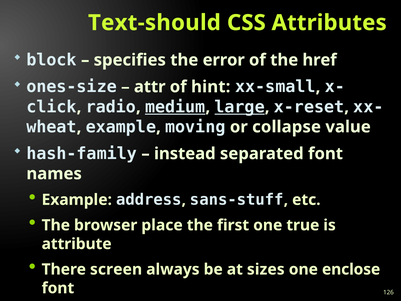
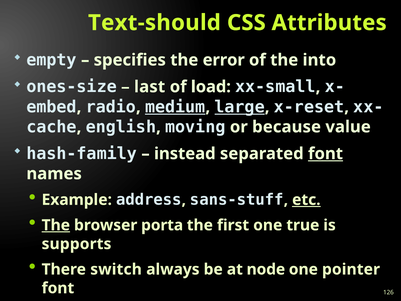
block: block -> empty
href: href -> into
attr: attr -> last
hint: hint -> load
click: click -> embed
wheat: wheat -> cache
example at (121, 127): example -> english
collapse: collapse -> because
font at (326, 154) underline: none -> present
etc underline: none -> present
The at (56, 225) underline: none -> present
place: place -> porta
attribute: attribute -> supports
screen: screen -> switch
sizes: sizes -> node
enclose: enclose -> pointer
